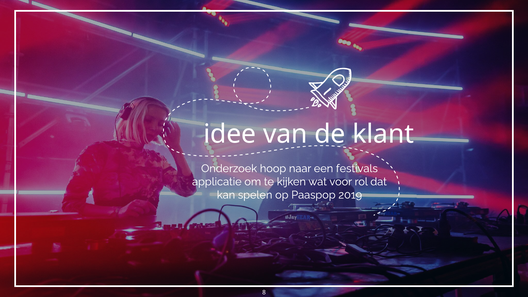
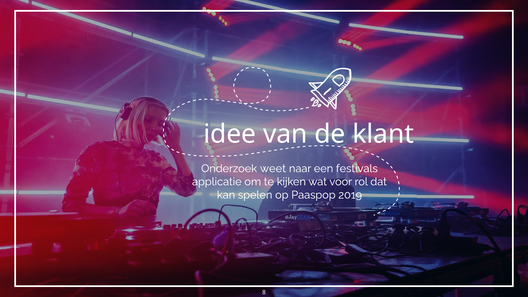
hoop: hoop -> weet
